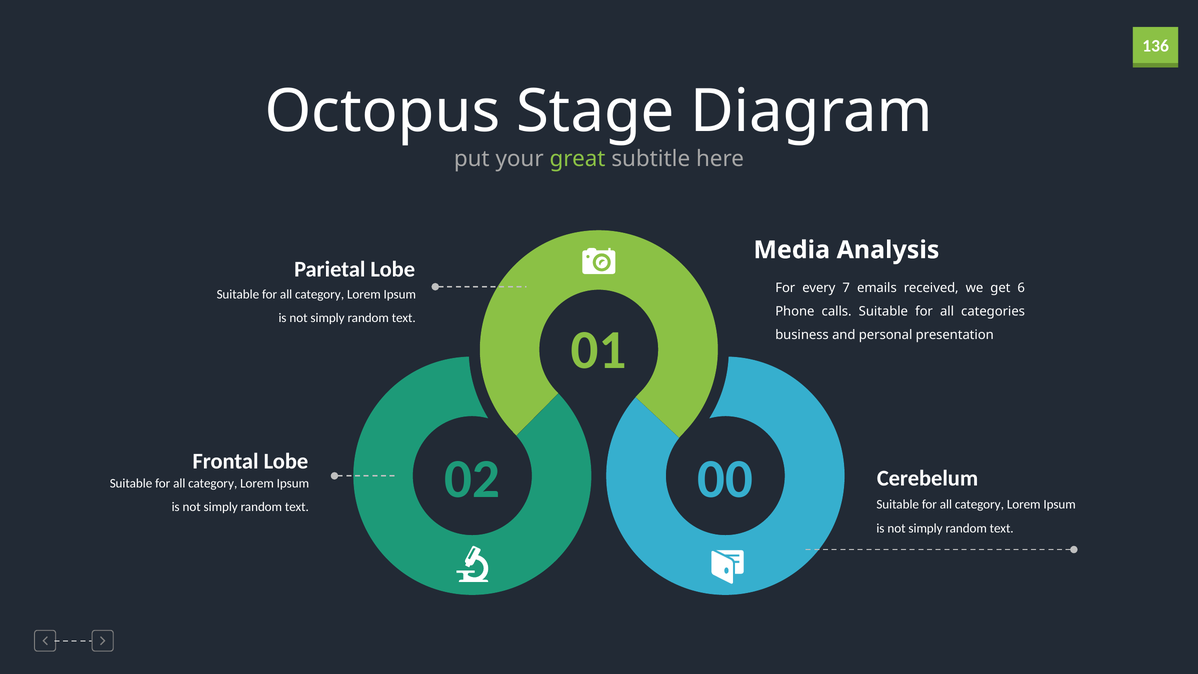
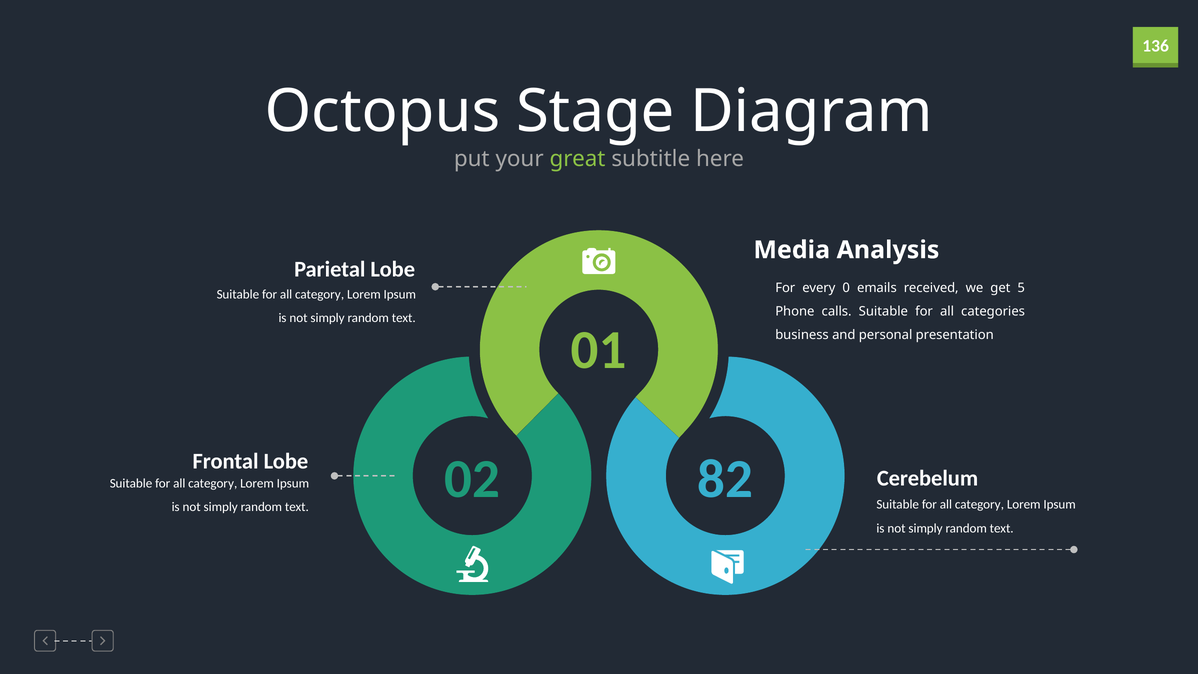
7: 7 -> 0
6: 6 -> 5
00: 00 -> 82
